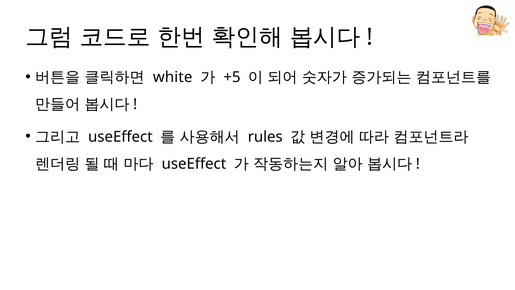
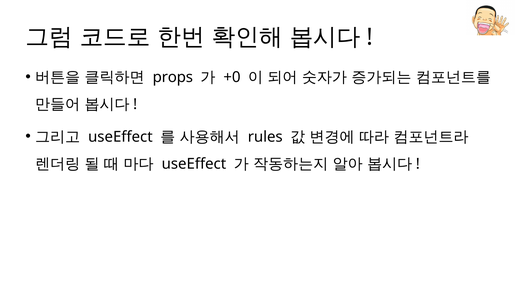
white: white -> props
+5: +5 -> +0
